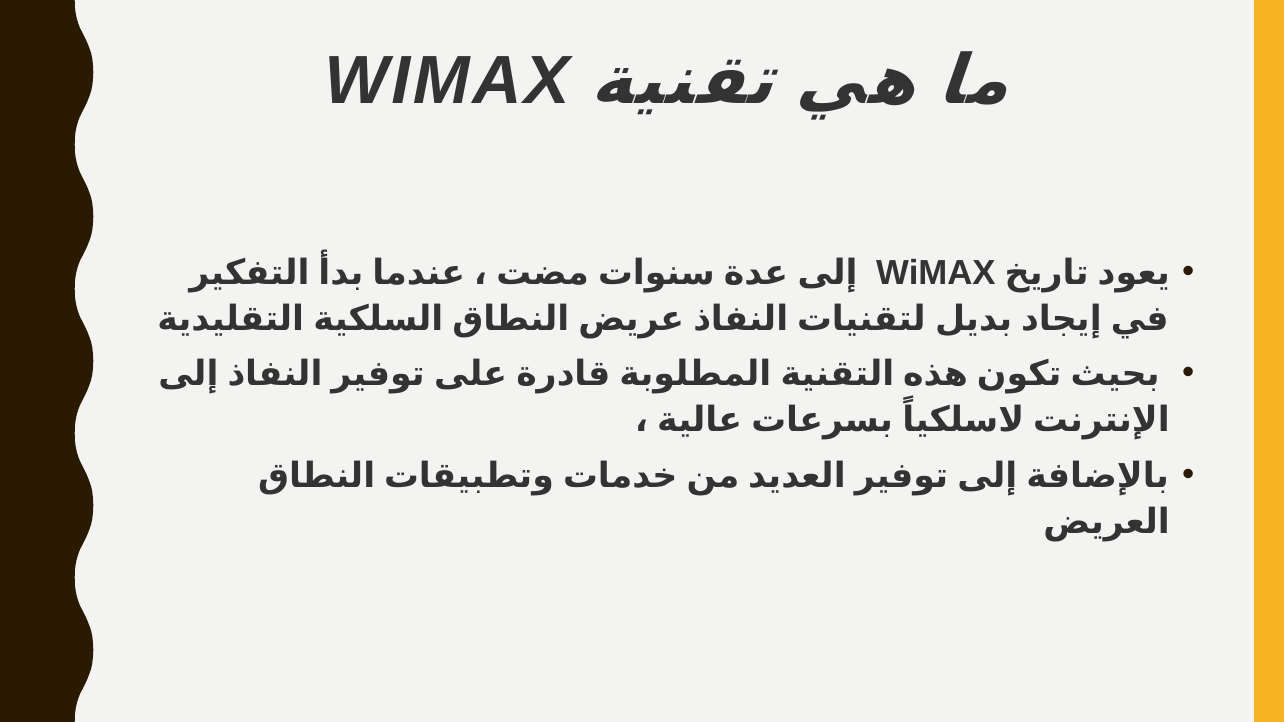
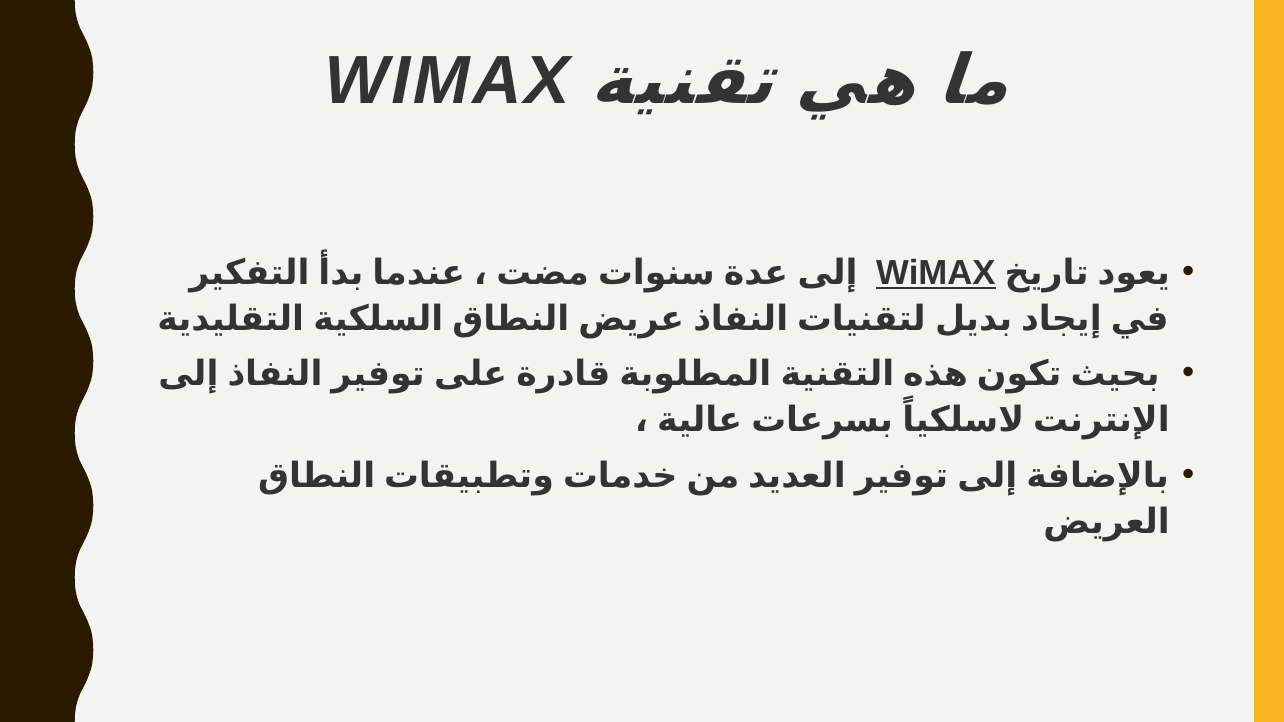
WiMAX at (936, 273) underline: none -> present
